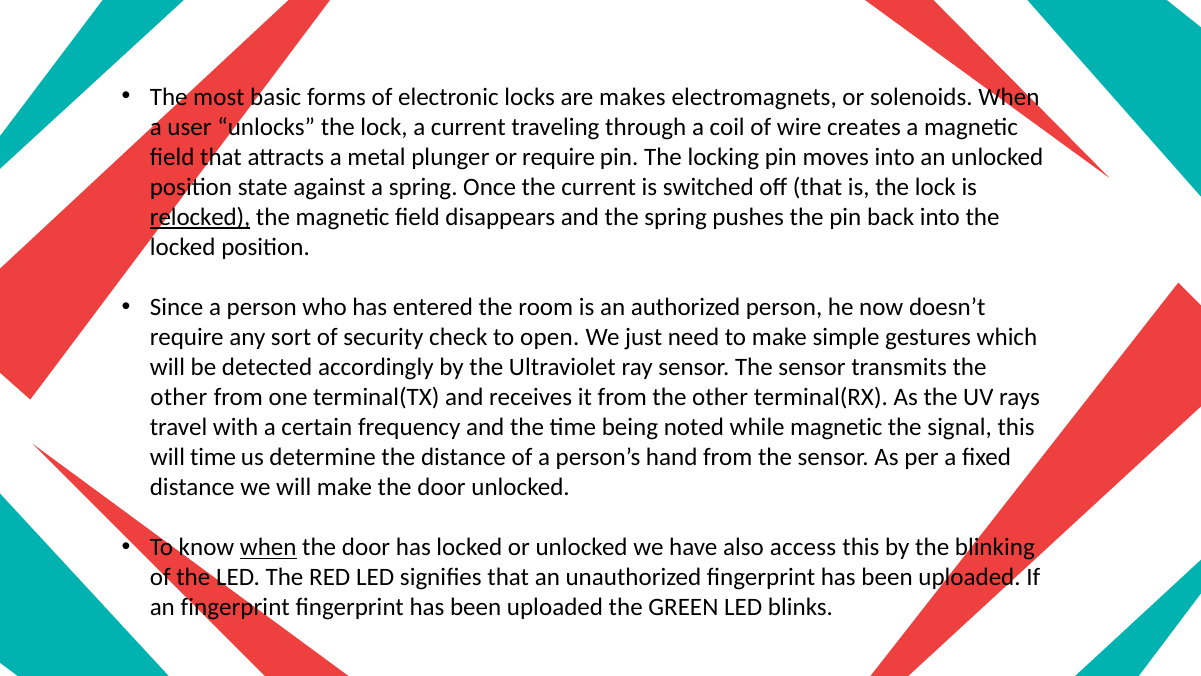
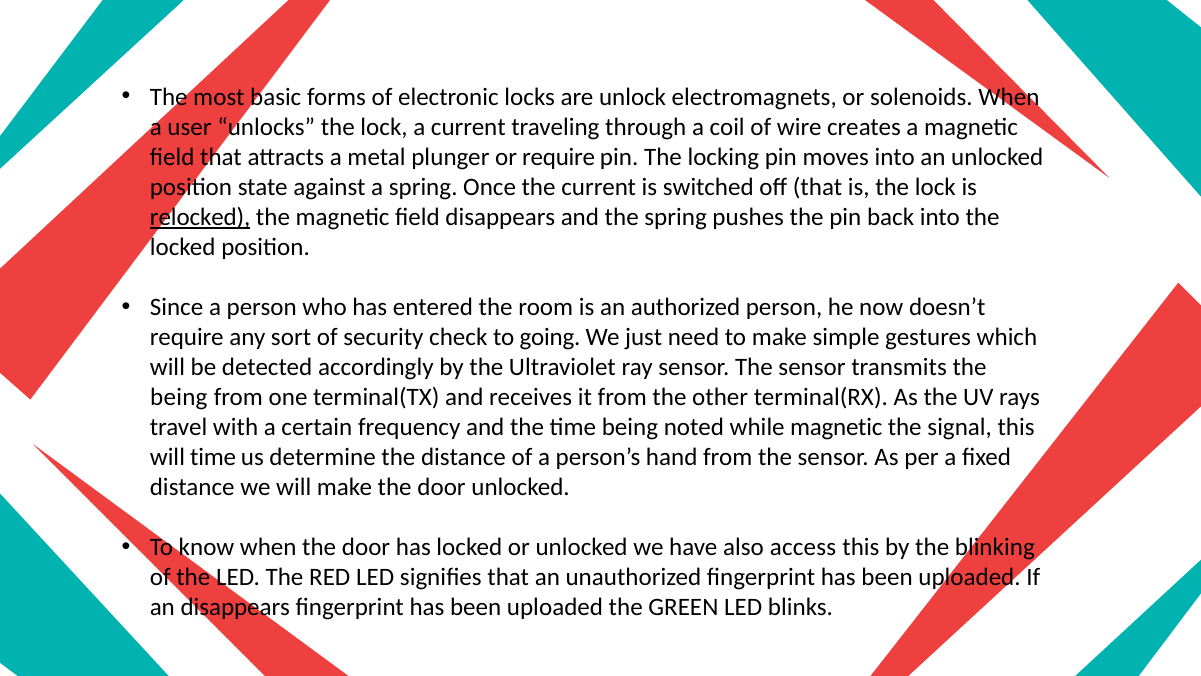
makes: makes -> unlock
open: open -> going
other at (179, 397): other -> being
when at (268, 547) underline: present -> none
an fingerprint: fingerprint -> disappears
